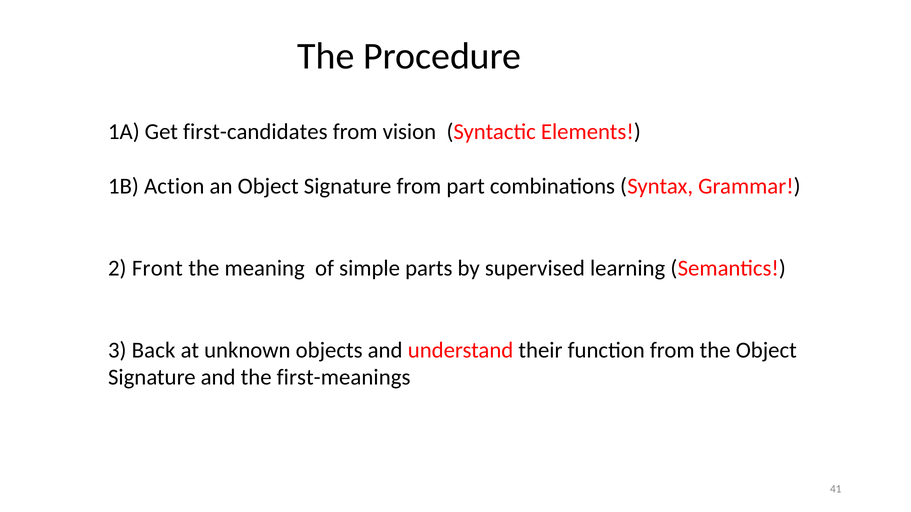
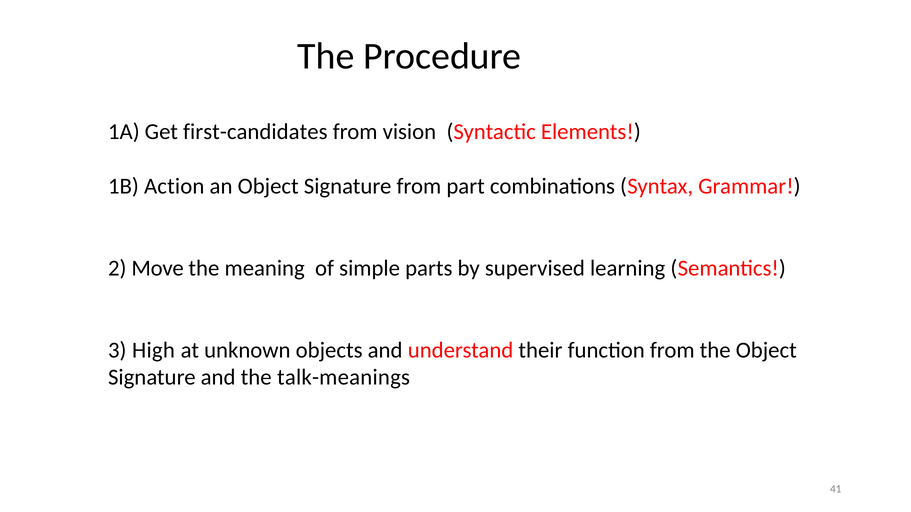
Front: Front -> Move
Back: Back -> High
first-meanings: first-meanings -> talk-meanings
